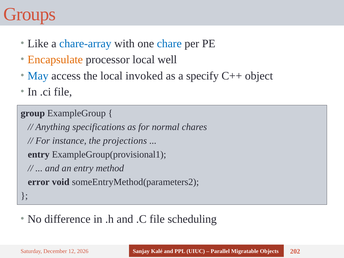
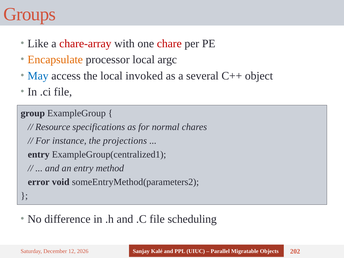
chare-array colour: blue -> red
chare colour: blue -> red
well: well -> argc
specify: specify -> several
Anything: Anything -> Resource
ExampleGroup(provisional1: ExampleGroup(provisional1 -> ExampleGroup(centralized1
